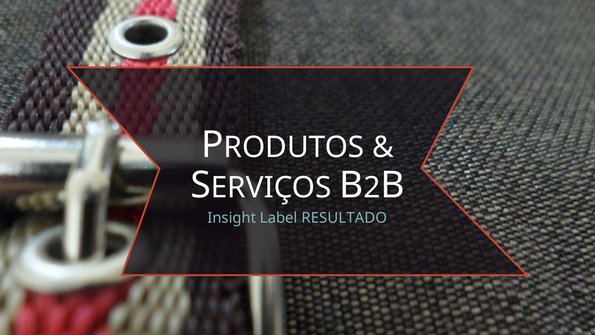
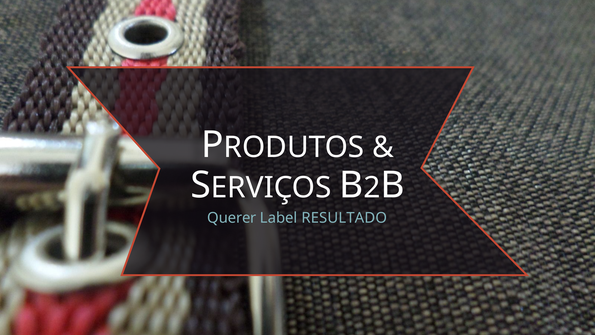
Insight: Insight -> Querer
